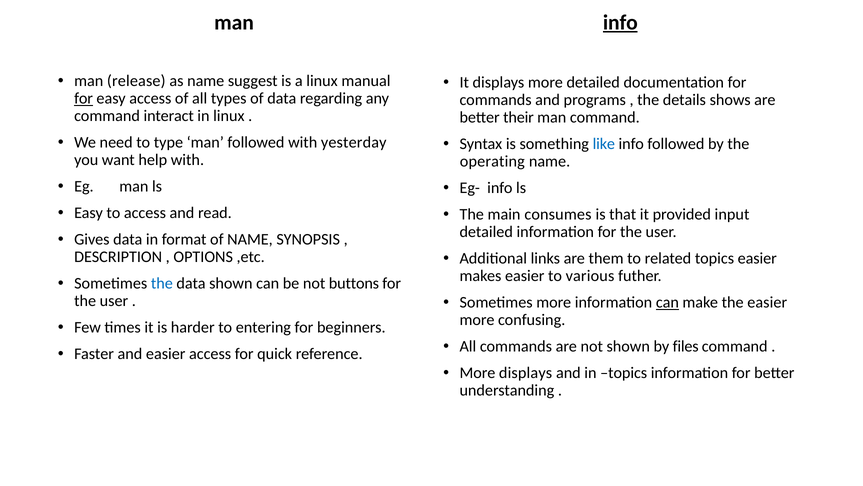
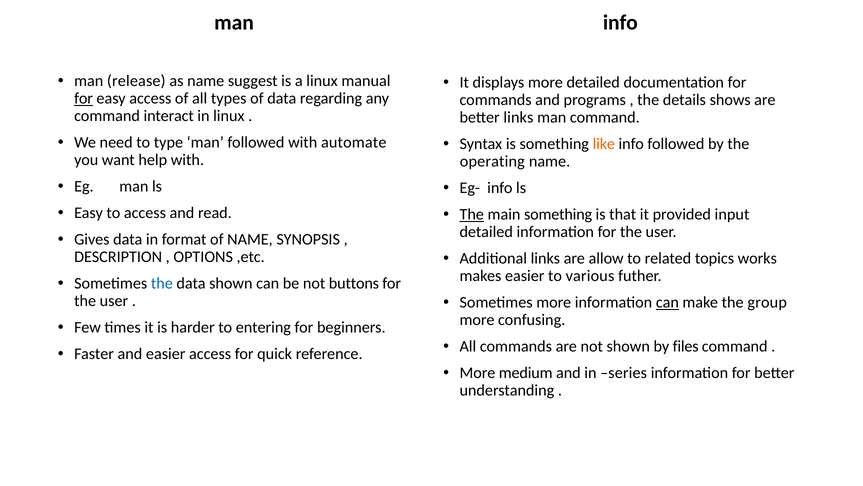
info at (620, 22) underline: present -> none
better their: their -> links
yesterday: yesterday -> automate
like colour: blue -> orange
The at (472, 214) underline: none -> present
main consumes: consumes -> something
them: them -> allow
topics easier: easier -> works
the easier: easier -> group
More displays: displays -> medium
in topics: topics -> series
